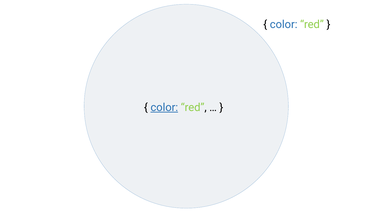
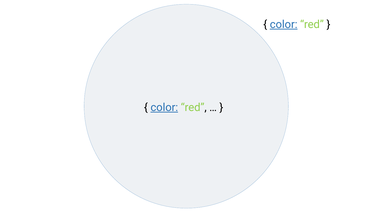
color at (284, 24) underline: none -> present
